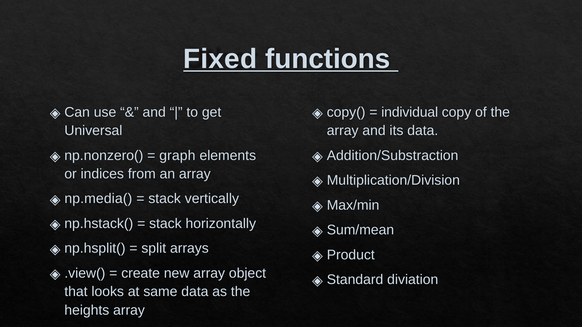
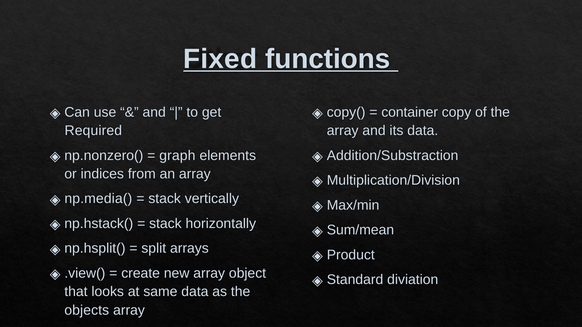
individual: individual -> container
Universal: Universal -> Required
heights: heights -> objects
